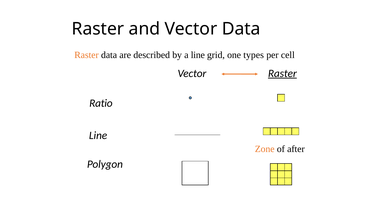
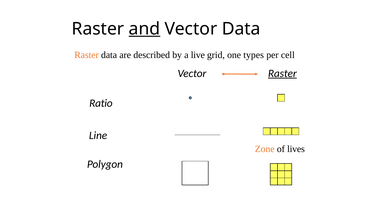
and underline: none -> present
a line: line -> live
after: after -> lives
